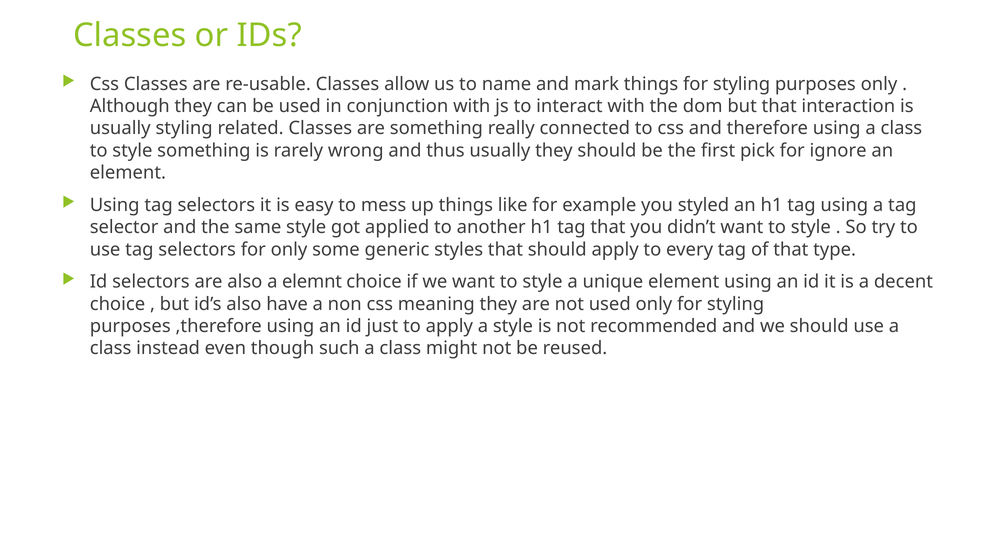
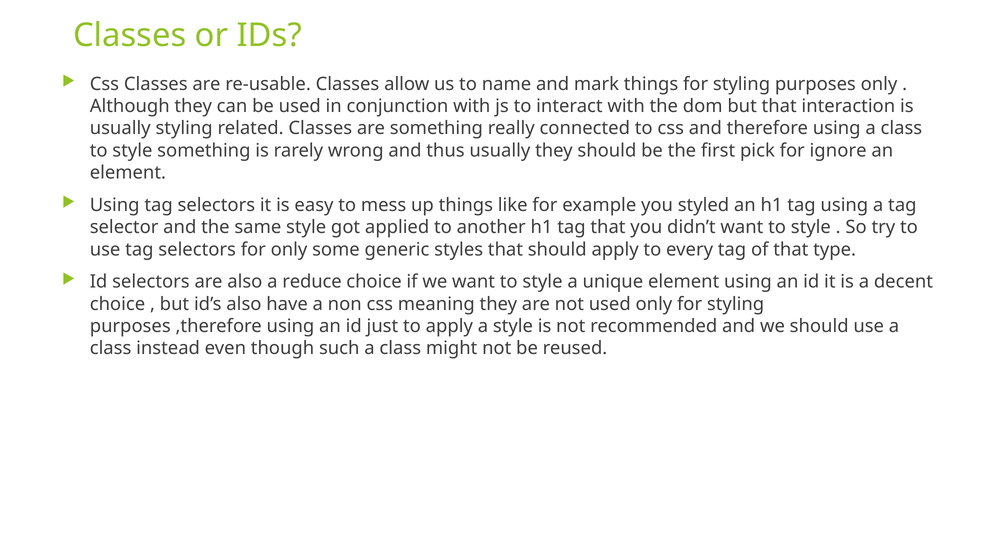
elemnt: elemnt -> reduce
